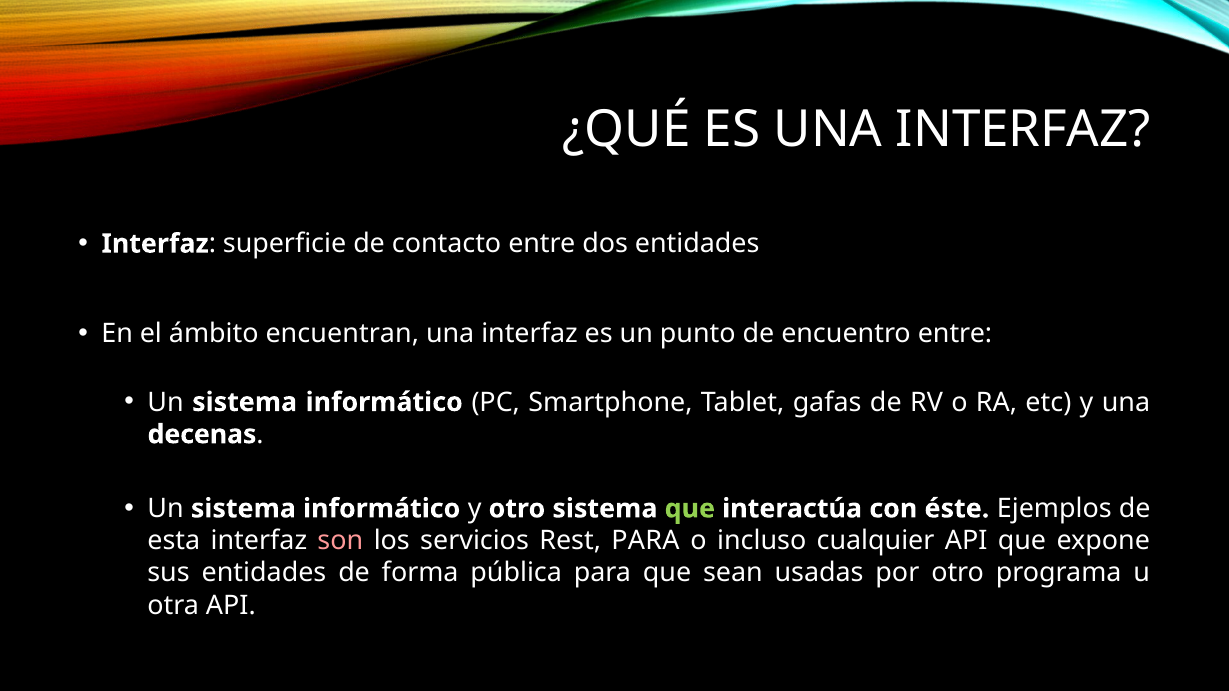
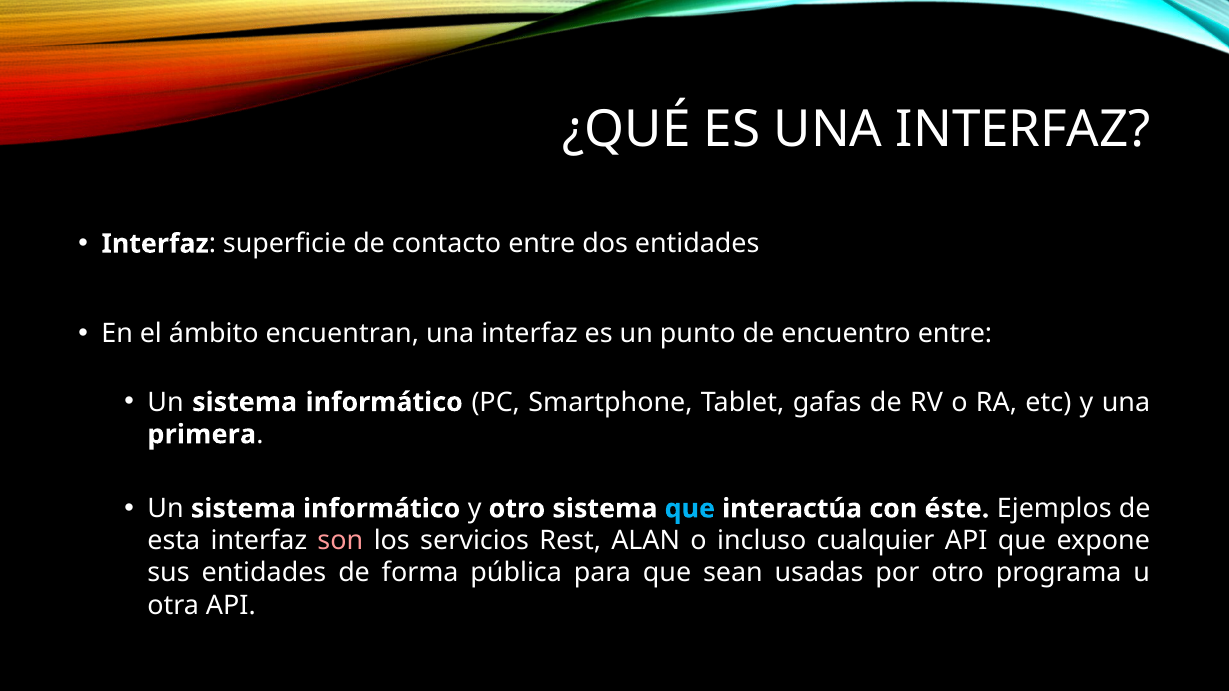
decenas: decenas -> primera
que at (690, 509) colour: light green -> light blue
Rest PARA: PARA -> ALAN
